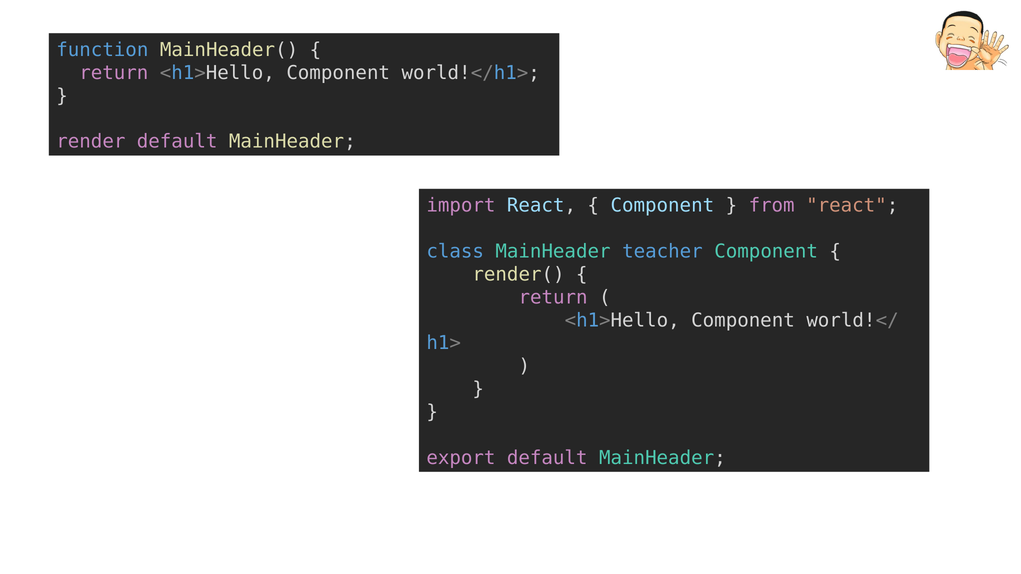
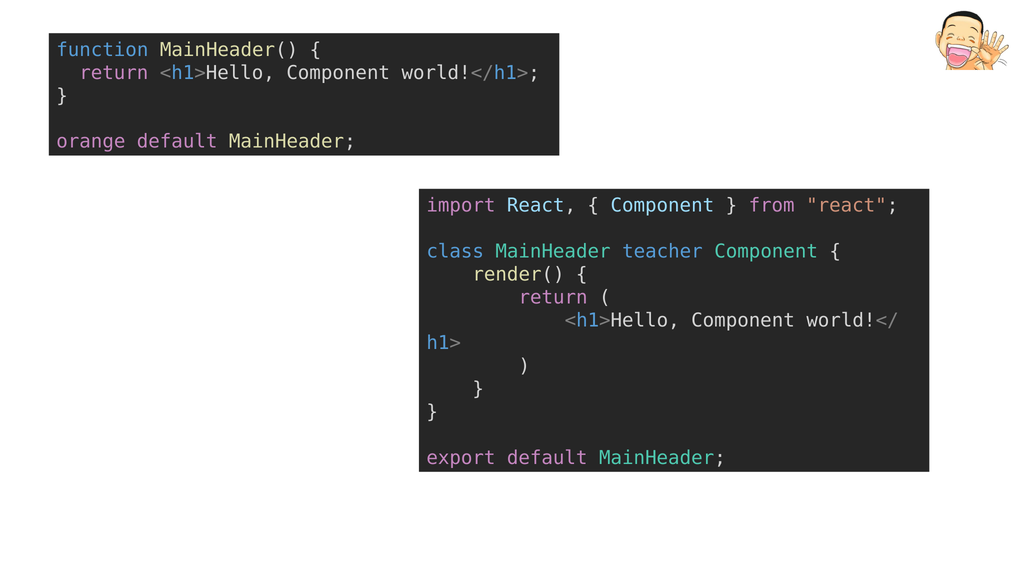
render: render -> orange
